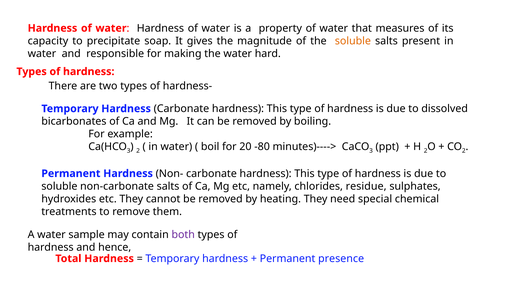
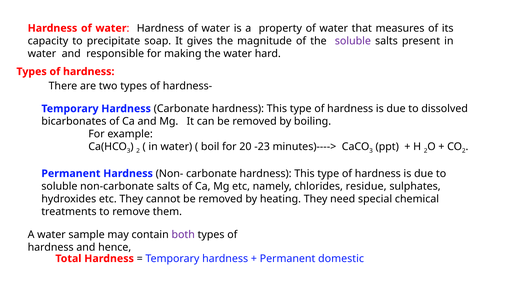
soluble at (353, 41) colour: orange -> purple
-80: -80 -> -23
presence: presence -> domestic
